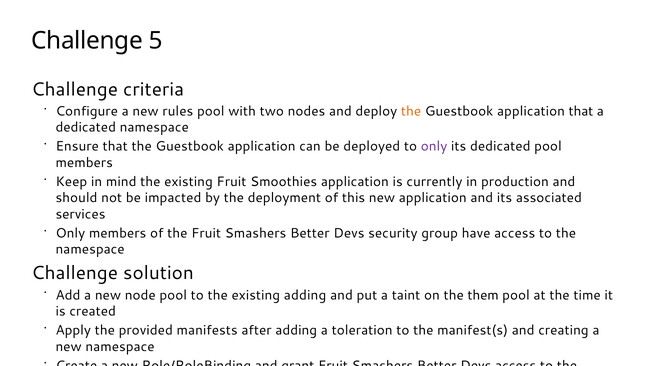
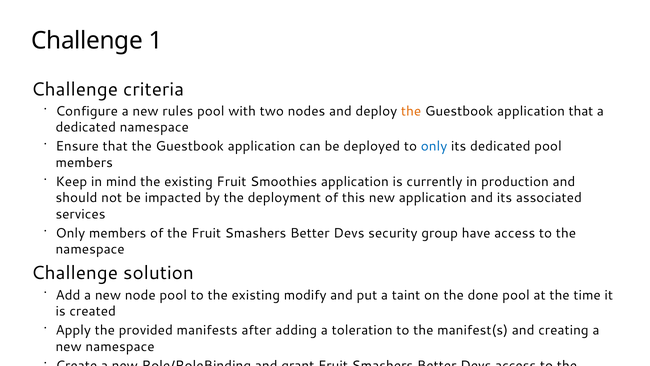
5: 5 -> 1
only at (434, 146) colour: purple -> blue
existing adding: adding -> modify
them: them -> done
